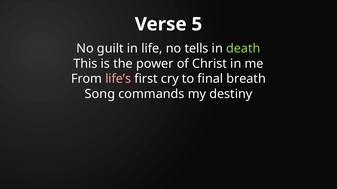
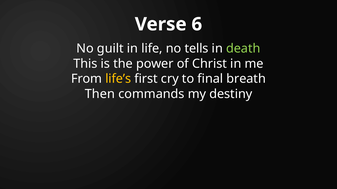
5: 5 -> 6
life’s colour: pink -> yellow
Song: Song -> Then
